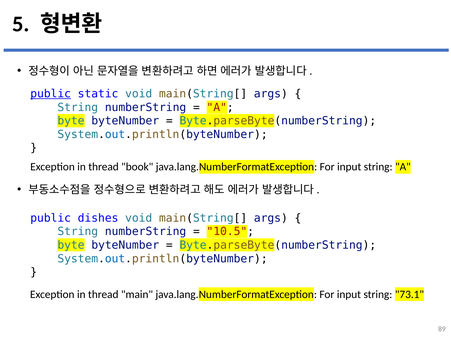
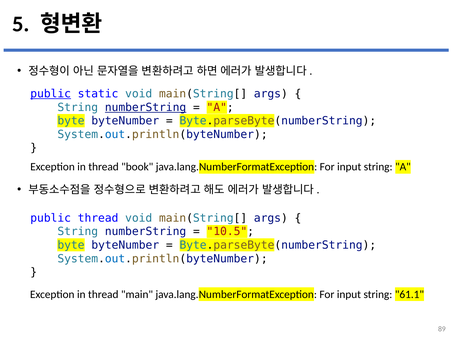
numberString at (146, 107) underline: none -> present
public dishes: dishes -> thread
73.1: 73.1 -> 61.1
